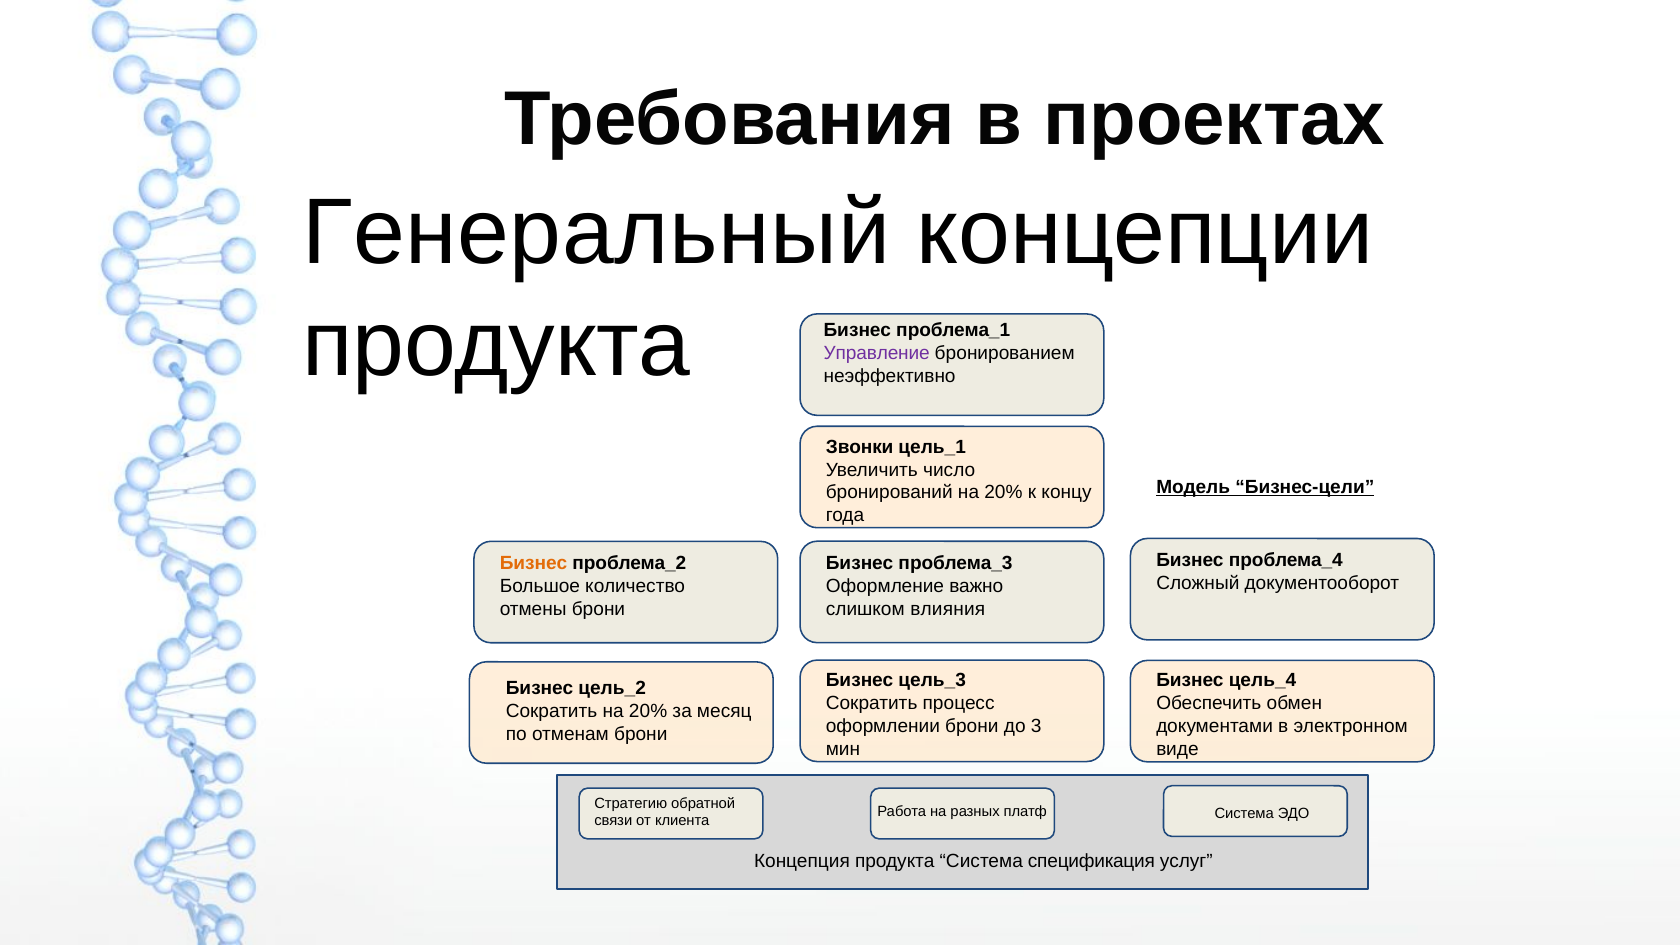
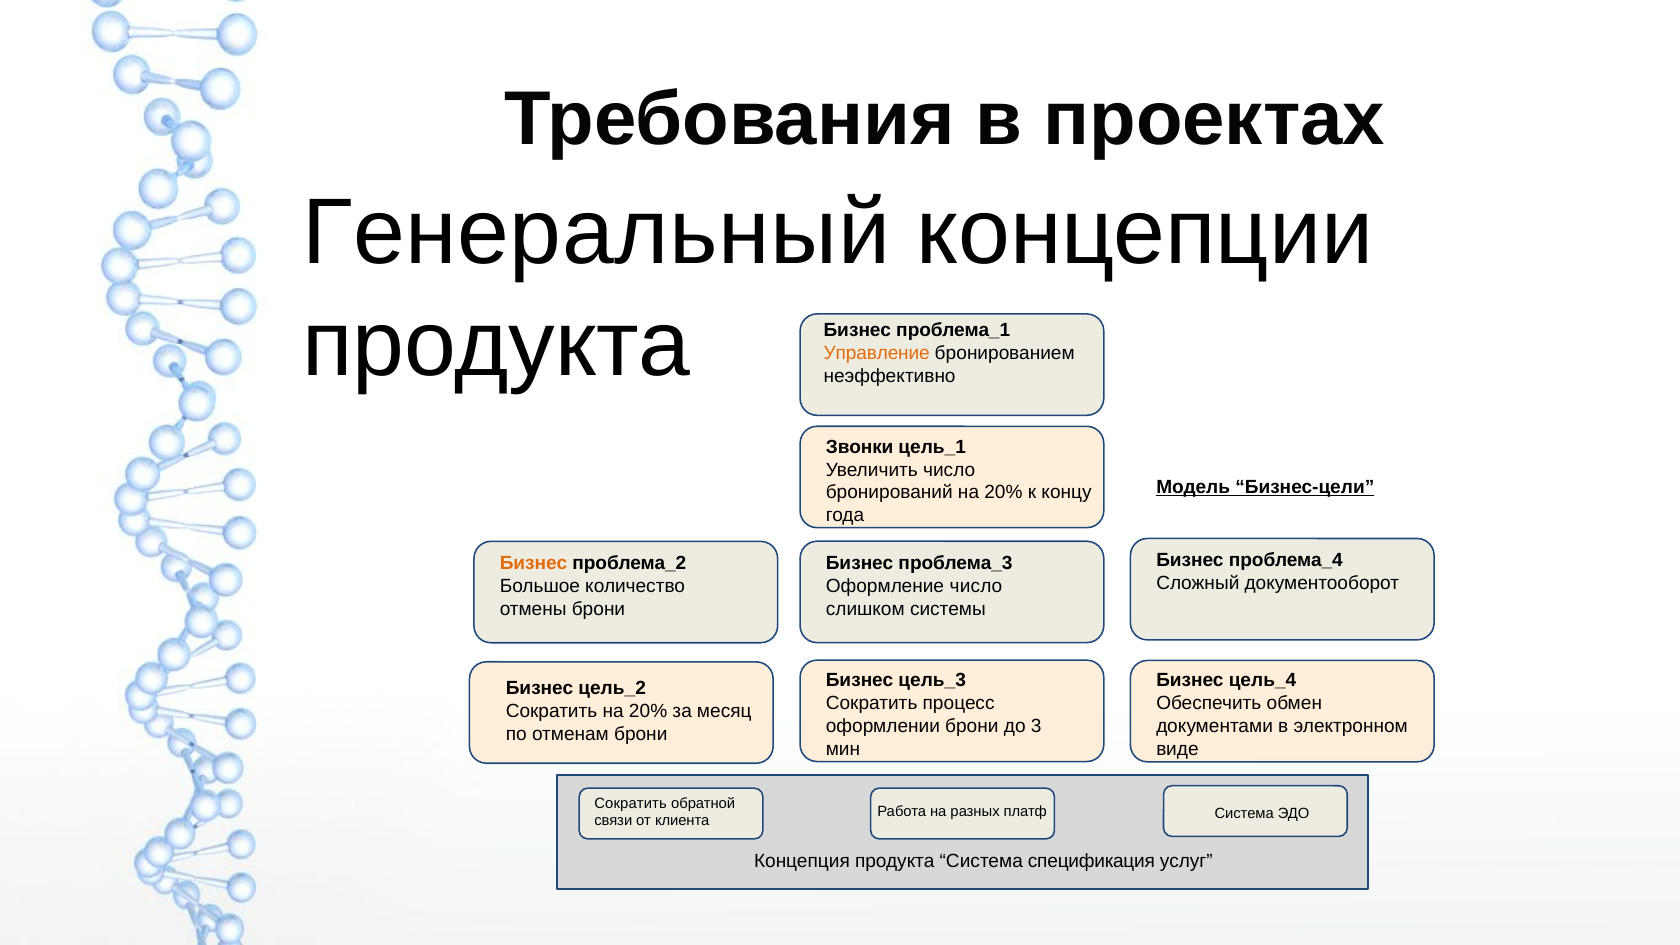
Управление colour: purple -> orange
Оформление важно: важно -> число
влияния: влияния -> системы
Стратегию at (631, 803): Стратегию -> Сократить
